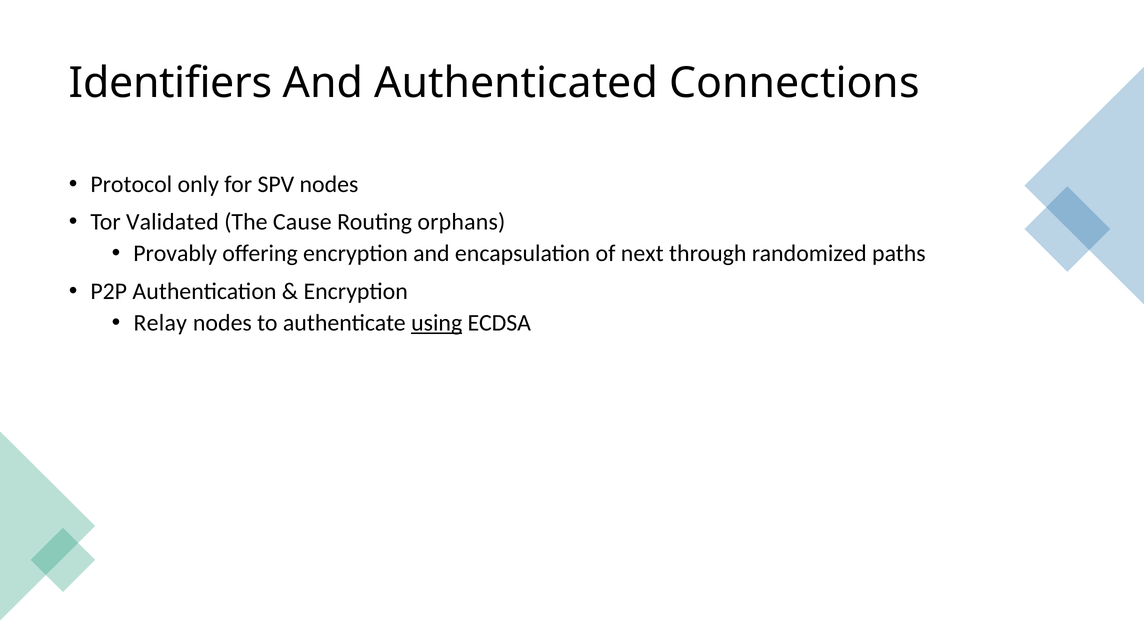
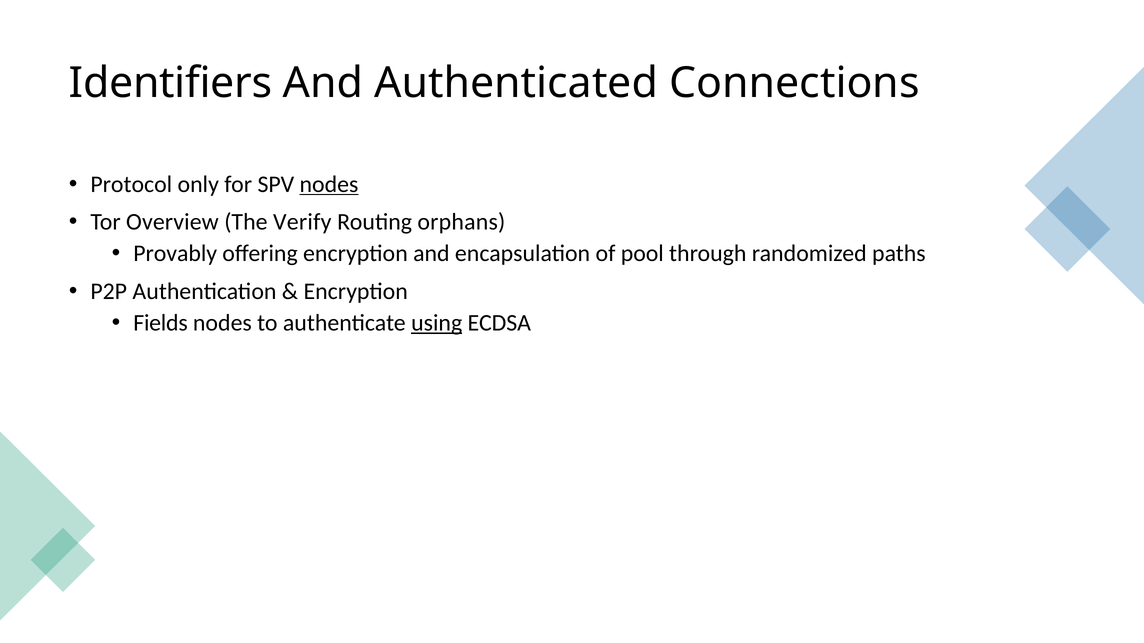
nodes at (329, 184) underline: none -> present
Validated: Validated -> Overview
Cause: Cause -> Verify
next: next -> pool
Relay: Relay -> Fields
